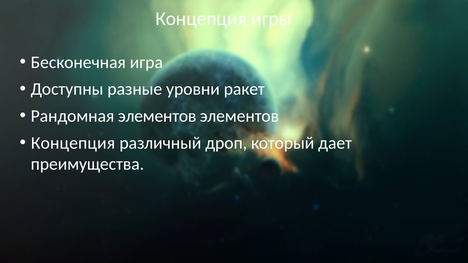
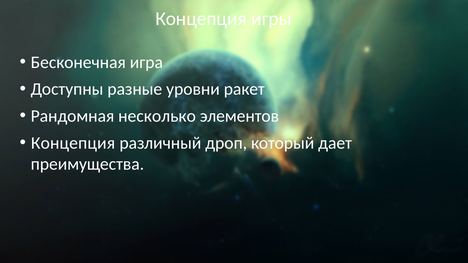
Рандомная элементов: элементов -> несколько
